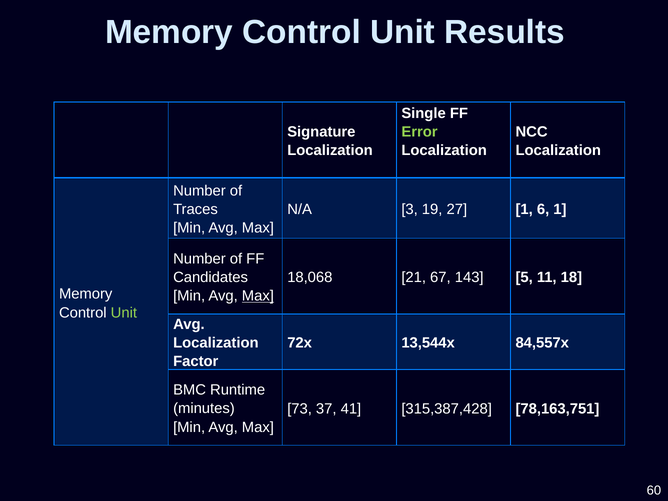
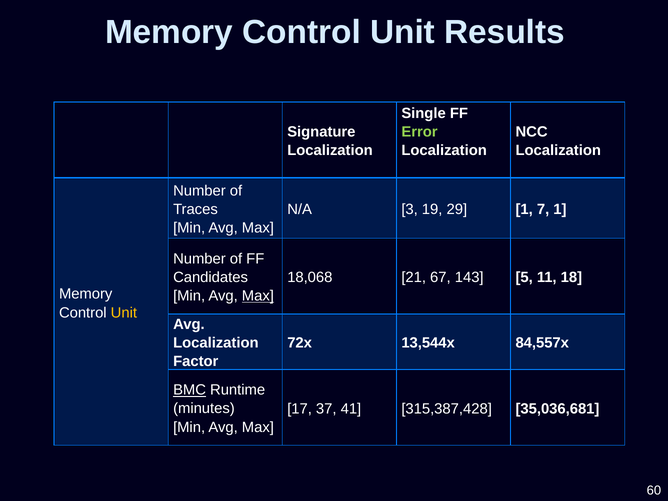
27: 27 -> 29
6: 6 -> 7
Unit at (124, 313) colour: light green -> yellow
BMC underline: none -> present
73: 73 -> 17
78,163,751: 78,163,751 -> 35,036,681
